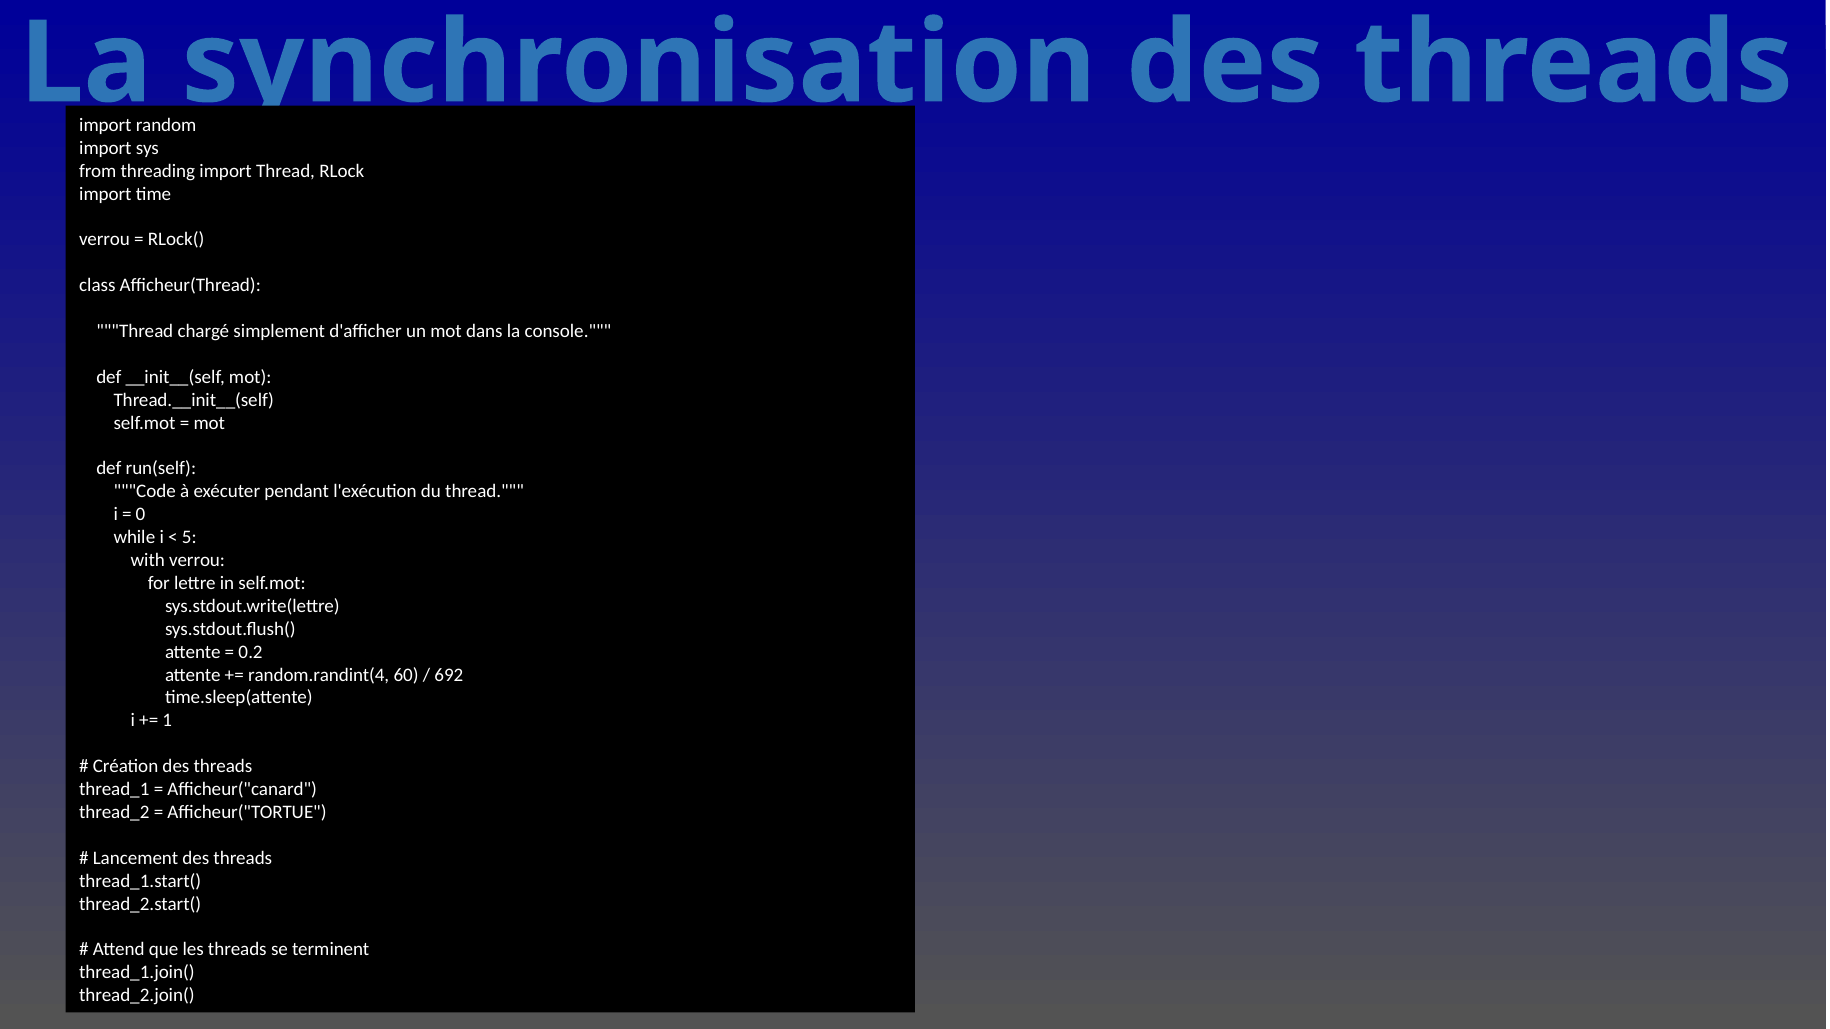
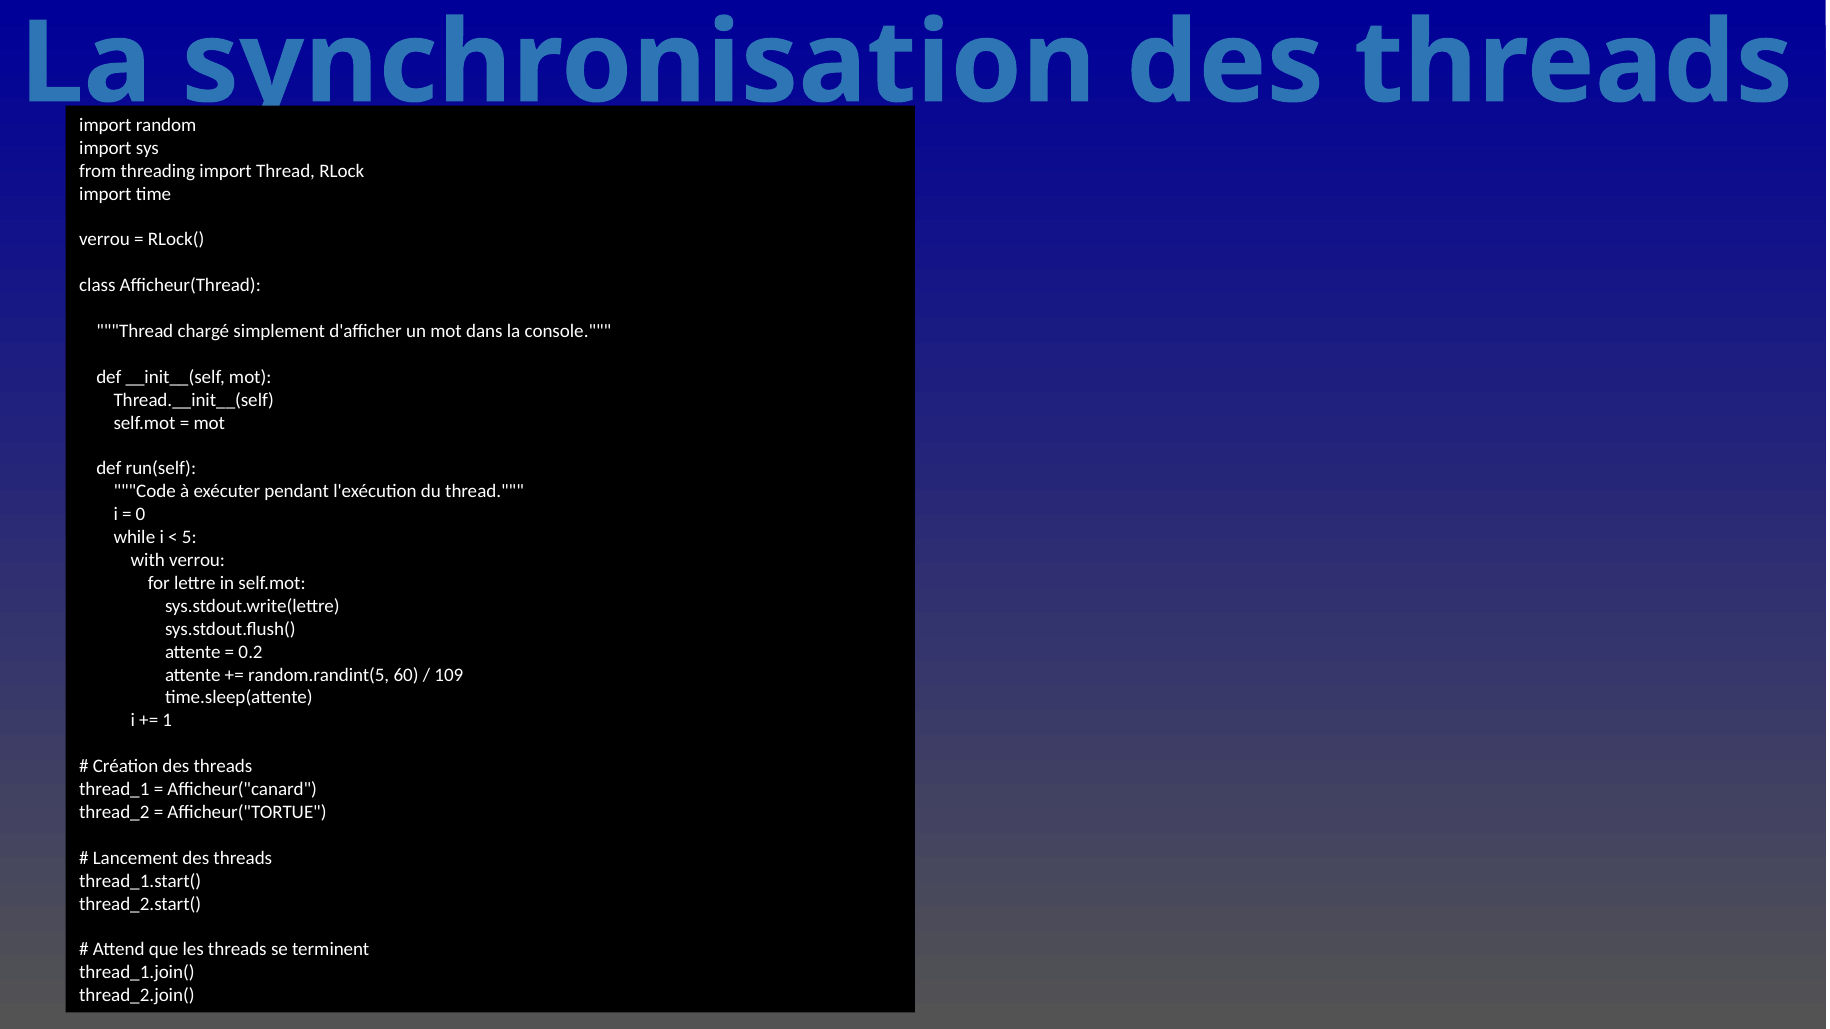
random.randint(4: random.randint(4 -> random.randint(5
692: 692 -> 109
